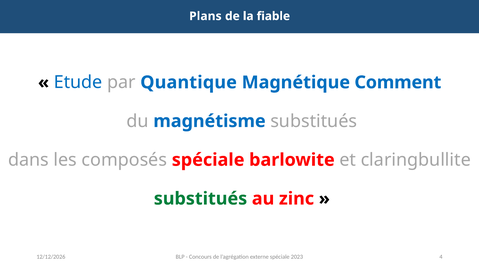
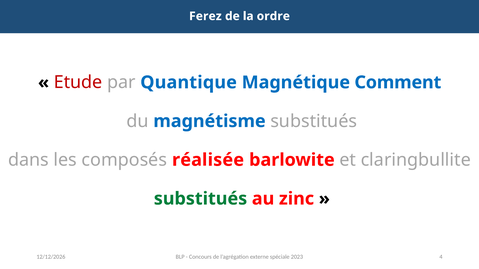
Plans: Plans -> Ferez
fiable: fiable -> ordre
Etude colour: blue -> red
composés spéciale: spéciale -> réalisée
